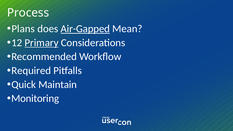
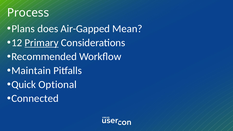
Air-Gapped underline: present -> none
Required: Required -> Maintain
Maintain: Maintain -> Optional
Monitoring: Monitoring -> Connected
